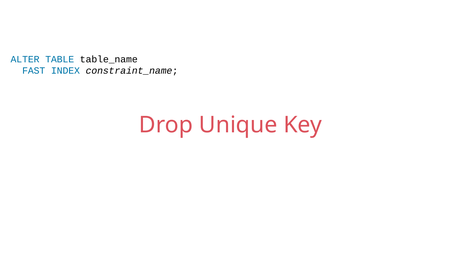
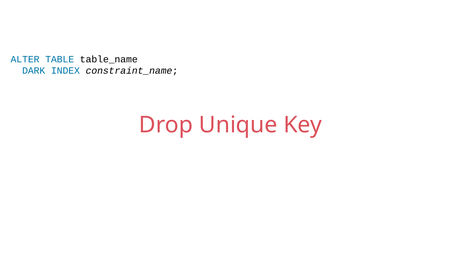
FAST: FAST -> DARK
